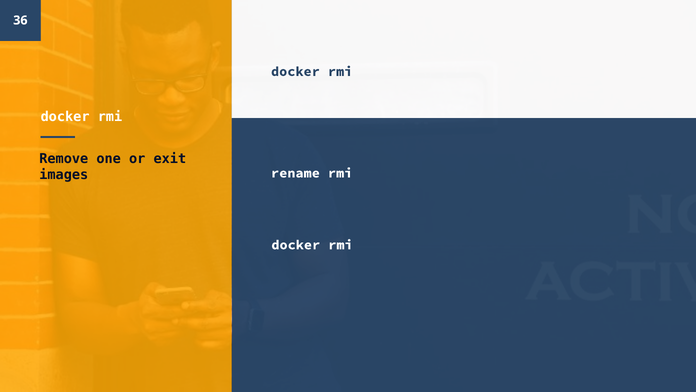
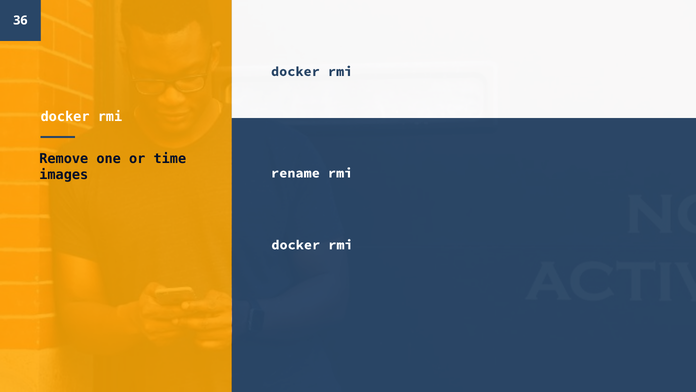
exit: exit -> time
